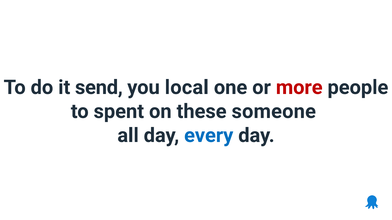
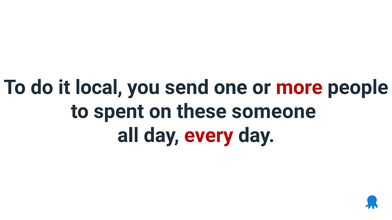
send: send -> local
local: local -> send
every colour: blue -> red
